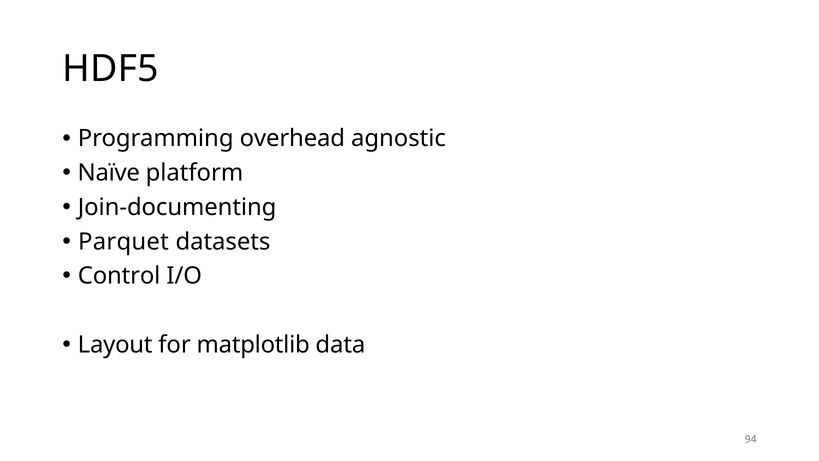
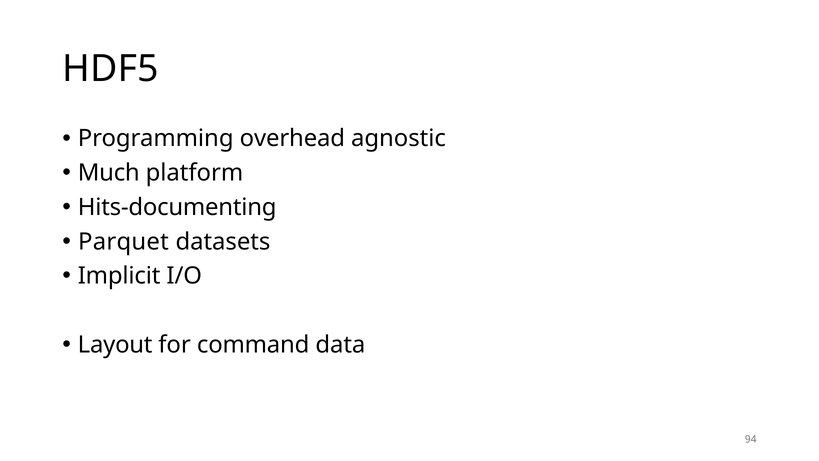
Naïve: Naïve -> Much
Join-documenting: Join-documenting -> Hits-documenting
Control: Control -> Implicit
matplotlib: matplotlib -> command
